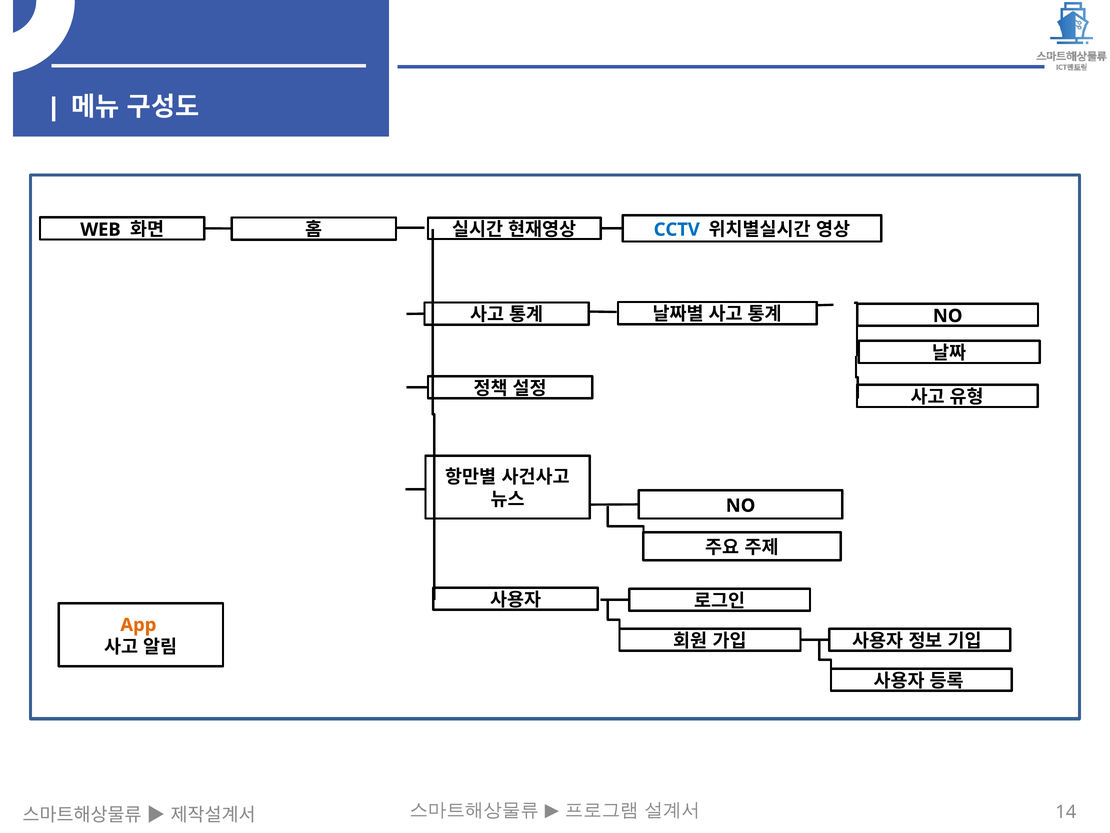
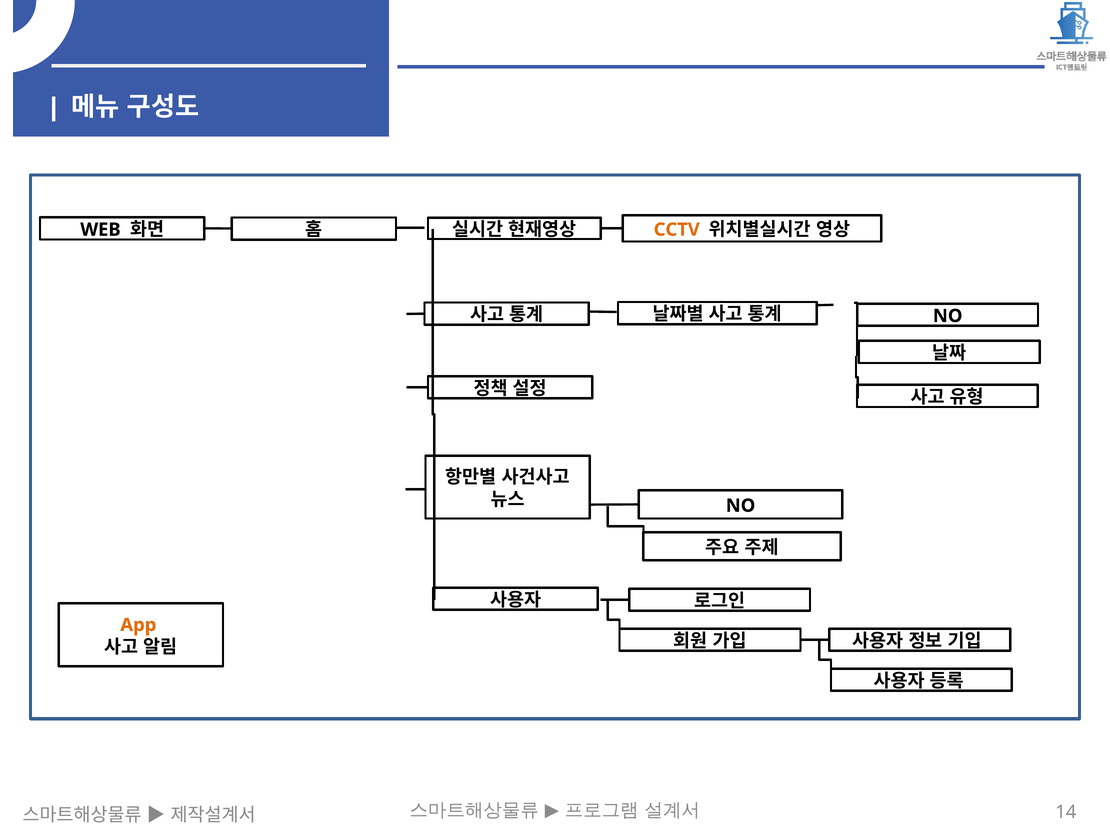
CCTV colour: blue -> orange
